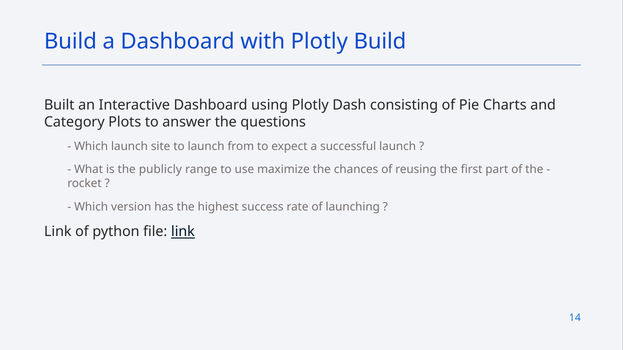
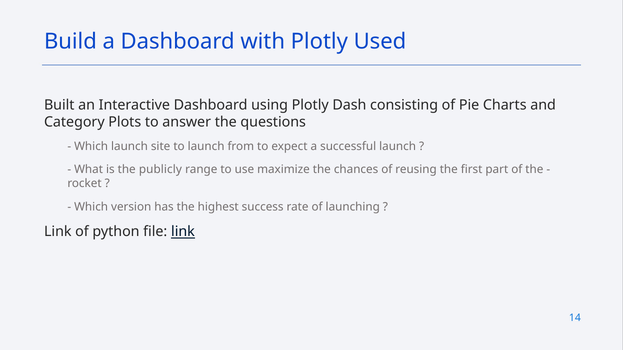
Plotly Build: Build -> Used
